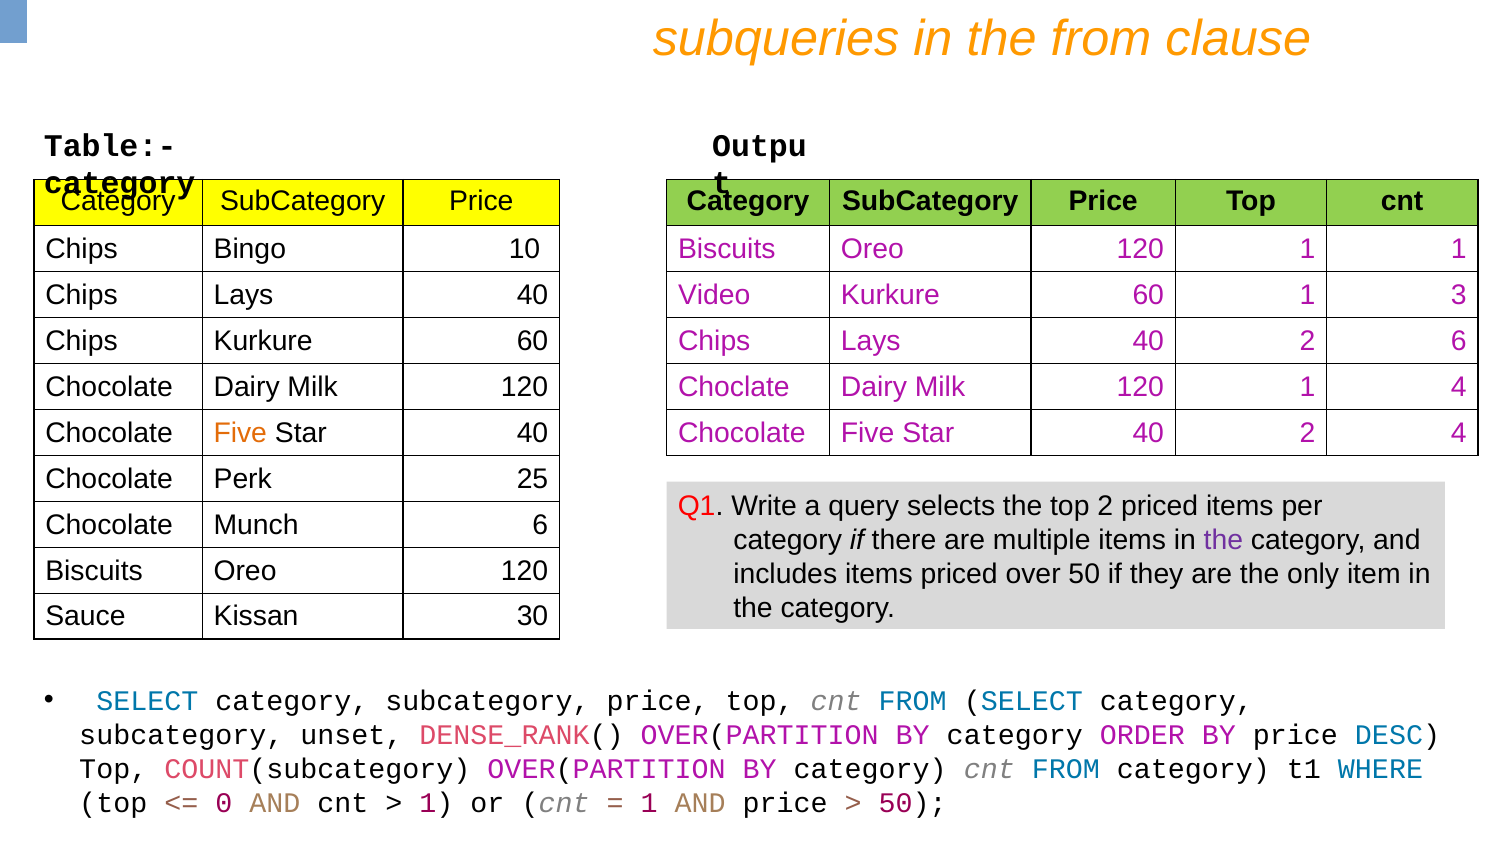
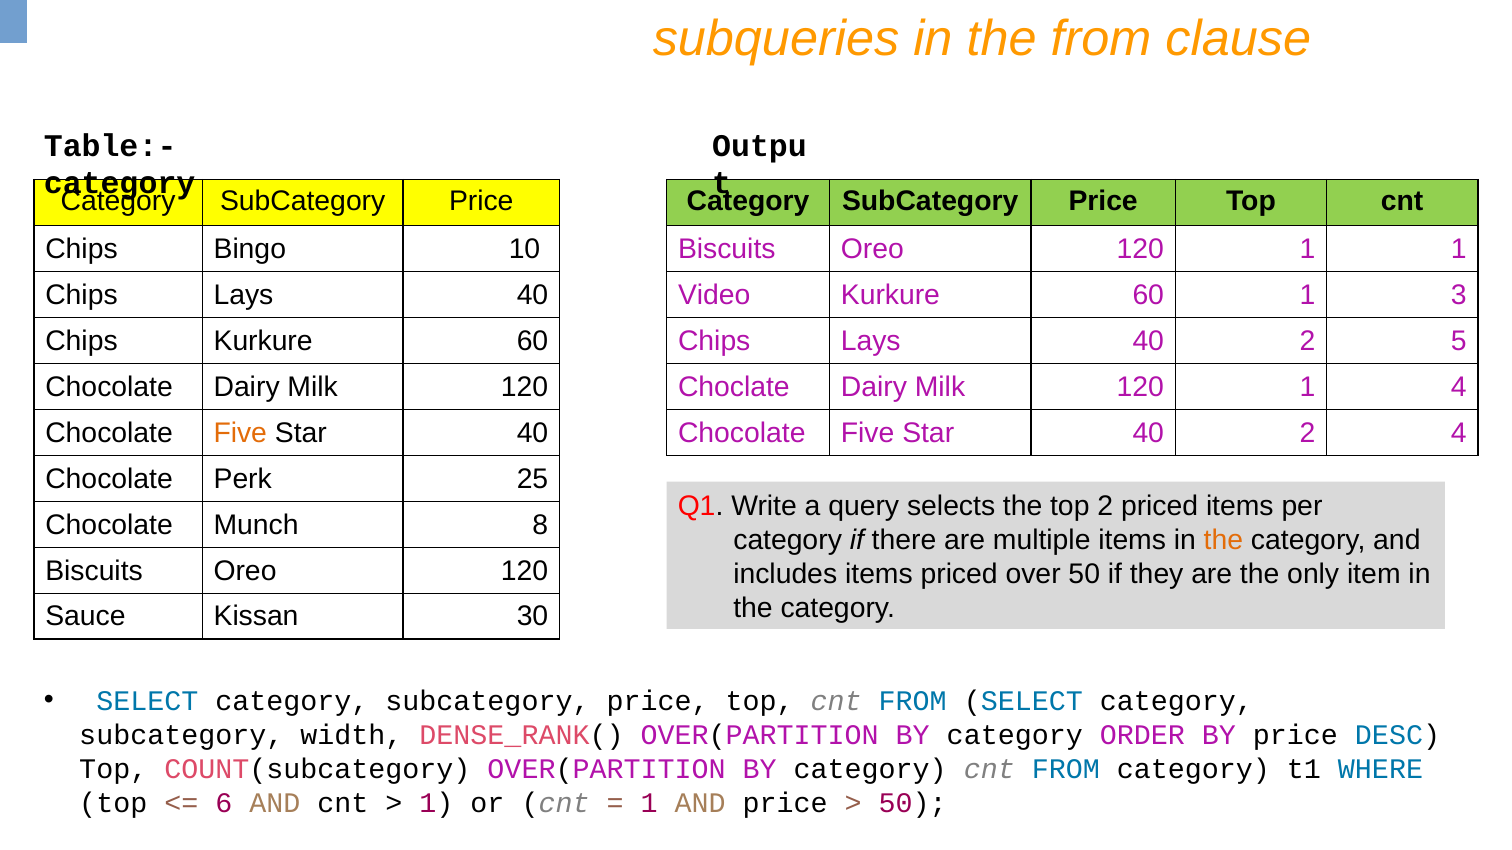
2 6: 6 -> 5
Munch 6: 6 -> 8
the at (1223, 541) colour: purple -> orange
unset: unset -> width
0: 0 -> 6
